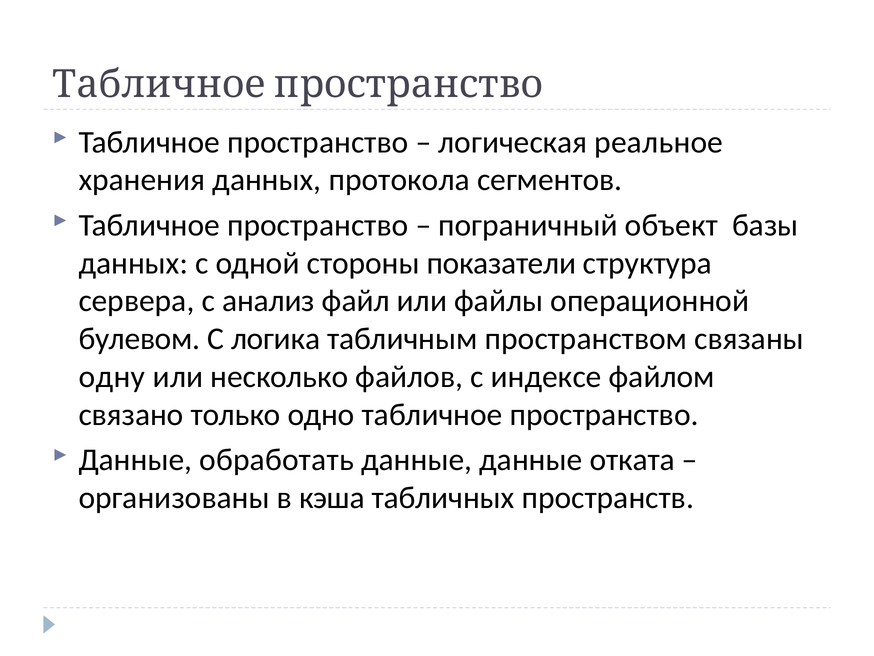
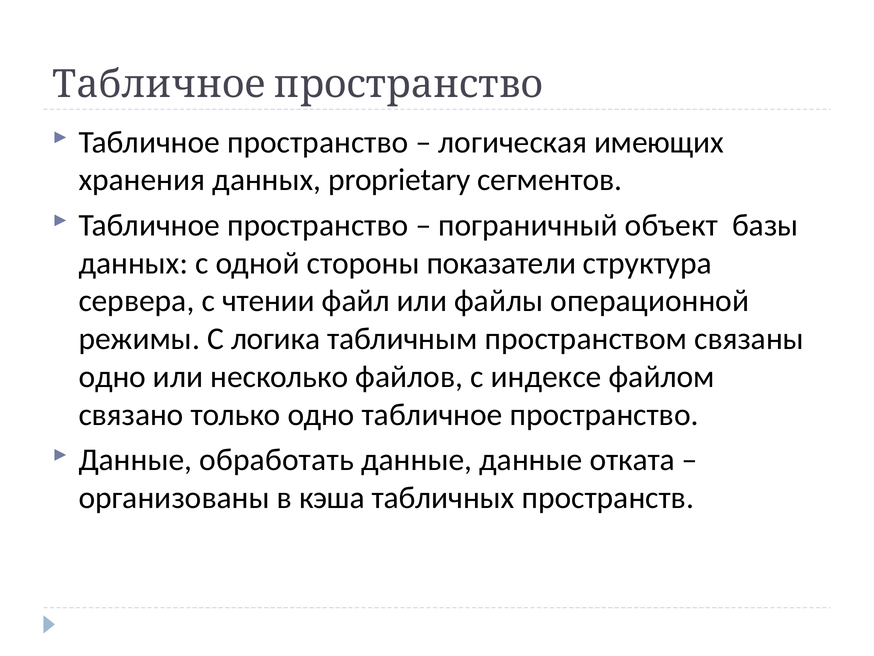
реальное: реальное -> имеющих
протокола: протокола -> proprietary
анализ: анализ -> чтении
булевом: булевом -> режимы
одну at (112, 376): одну -> одно
